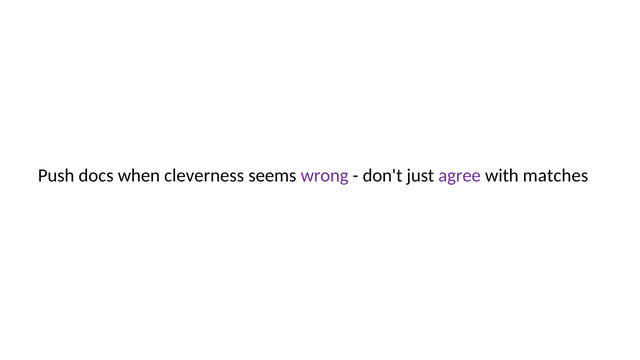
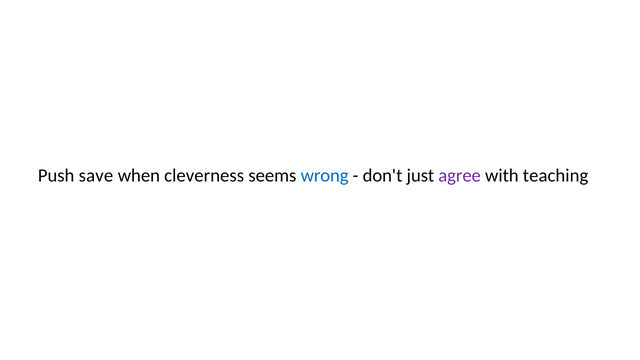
docs: docs -> save
wrong colour: purple -> blue
matches: matches -> teaching
